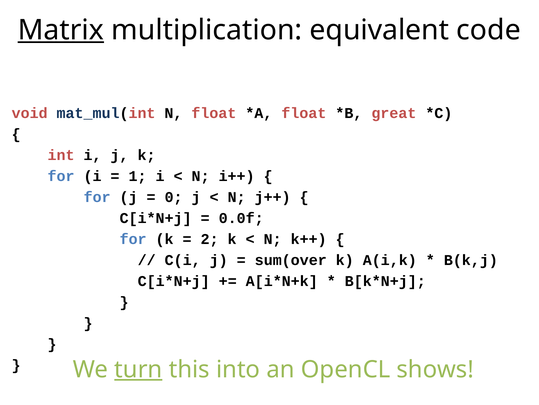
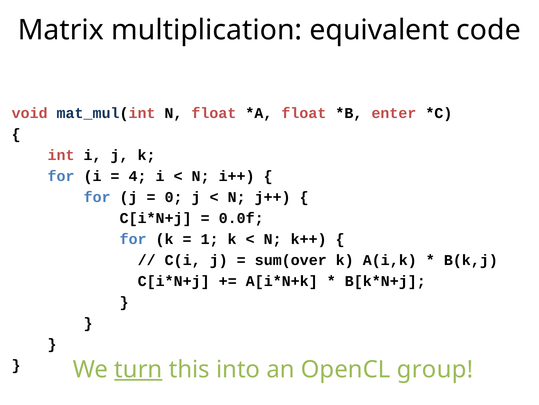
Matrix underline: present -> none
great: great -> enter
1: 1 -> 4
2: 2 -> 1
shows: shows -> group
